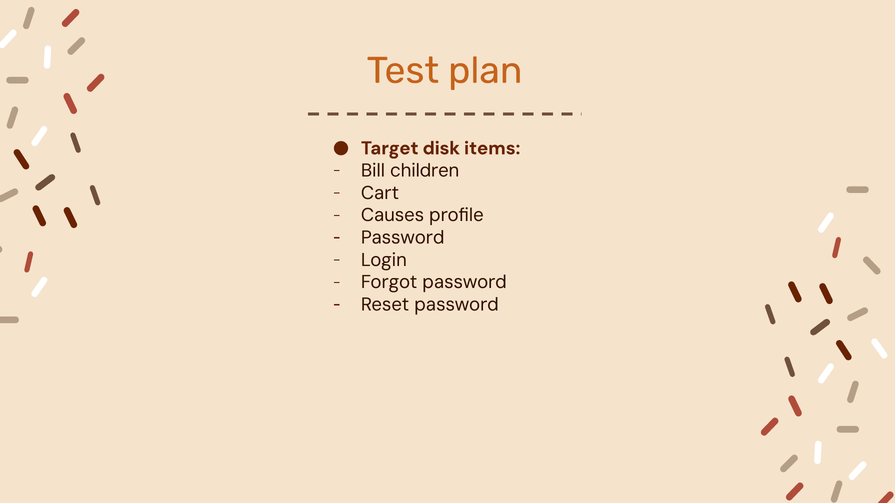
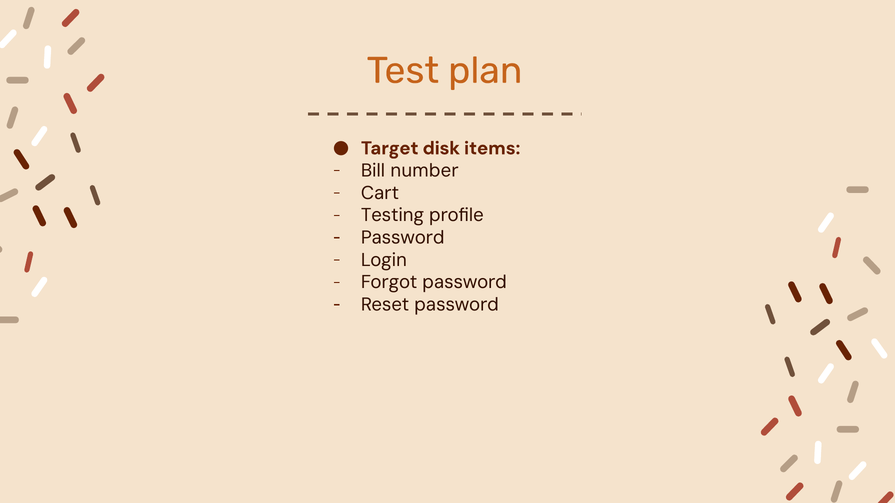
children: children -> number
Causes: Causes -> Testing
